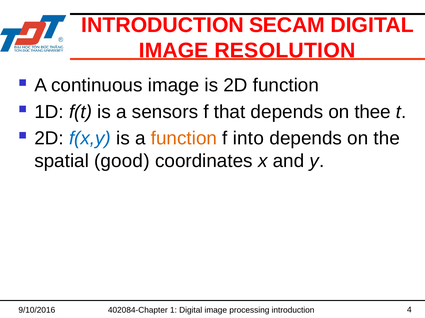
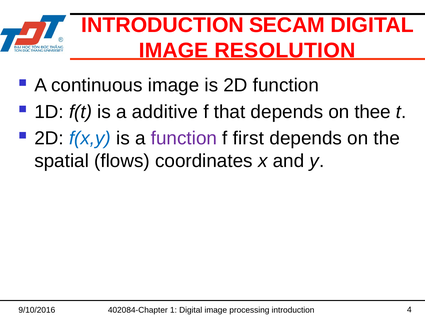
sensors: sensors -> additive
function at (184, 139) colour: orange -> purple
into: into -> first
good: good -> flows
